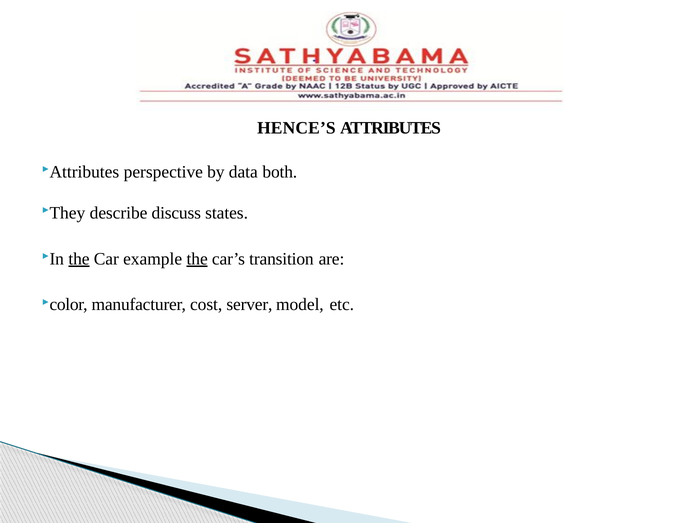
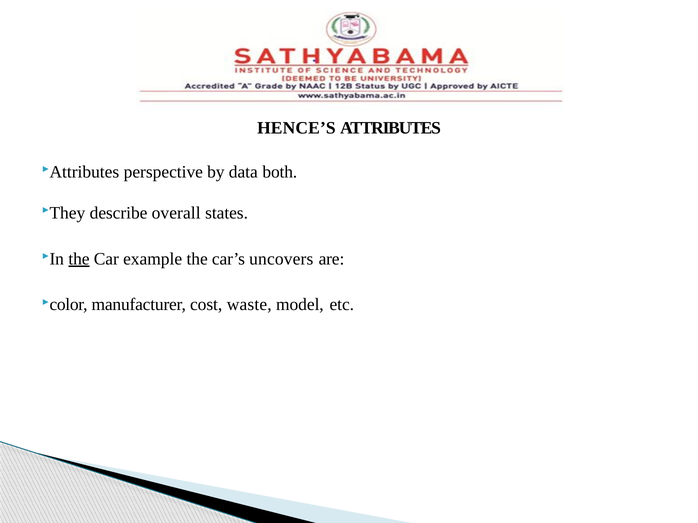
discuss: discuss -> overall
the at (197, 259) underline: present -> none
transition: transition -> uncovers
server: server -> waste
